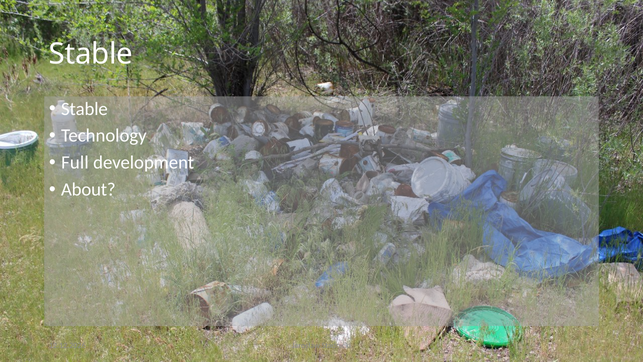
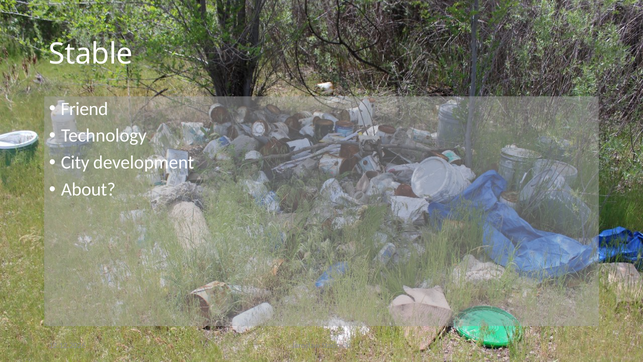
Stable at (84, 109): Stable -> Friend
Full: Full -> City
